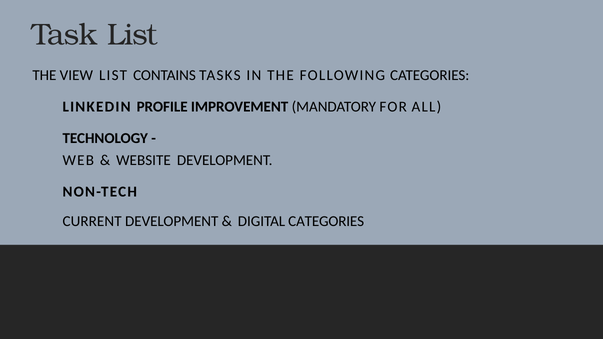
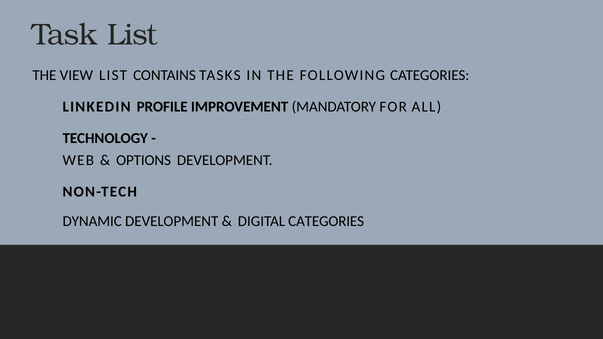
WEBSITE: WEBSITE -> OPTIONS
CURRENT: CURRENT -> DYNAMIC
